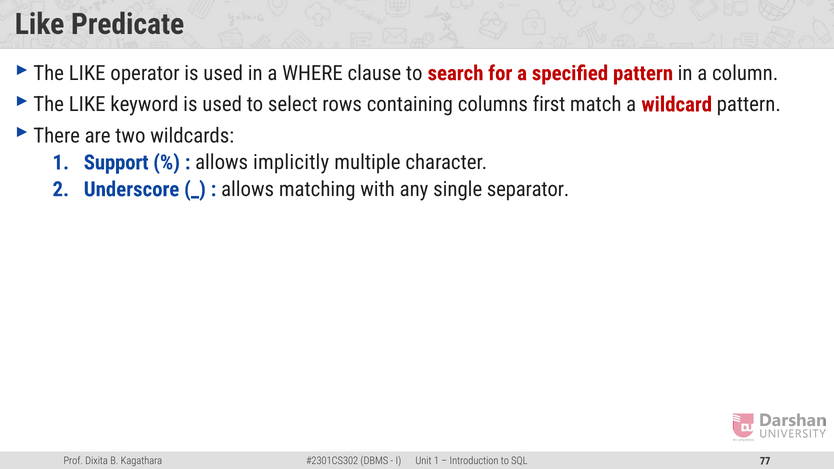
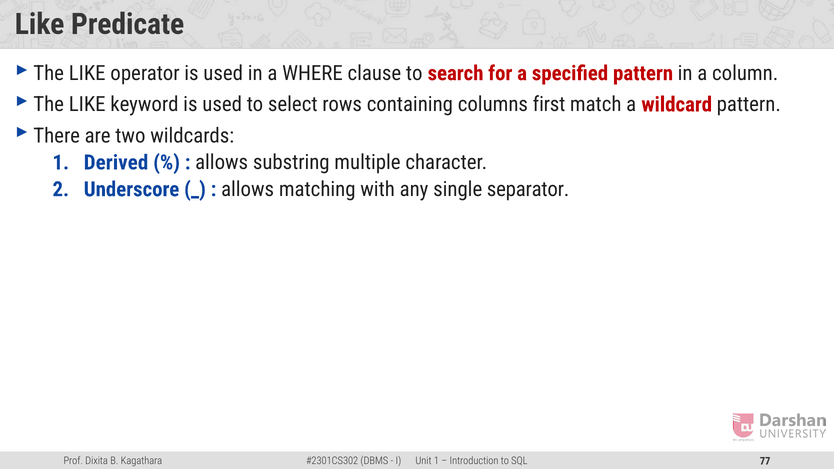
Support: Support -> Derived
implicitly: implicitly -> substring
